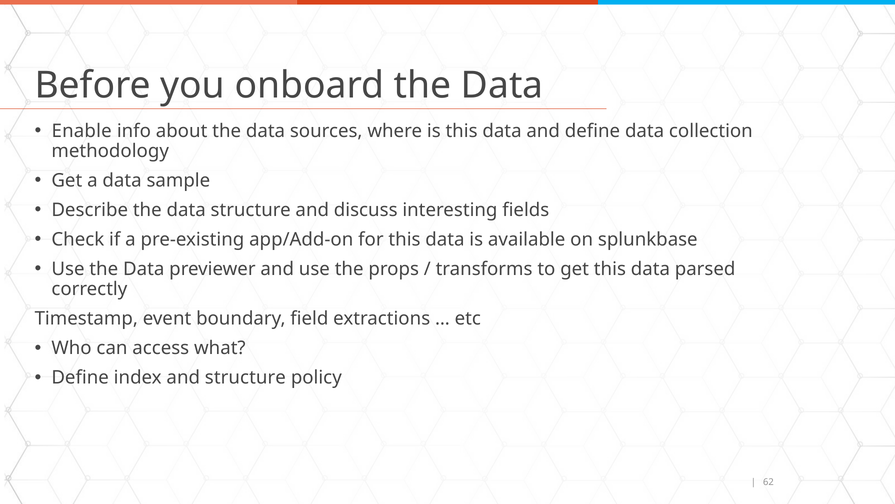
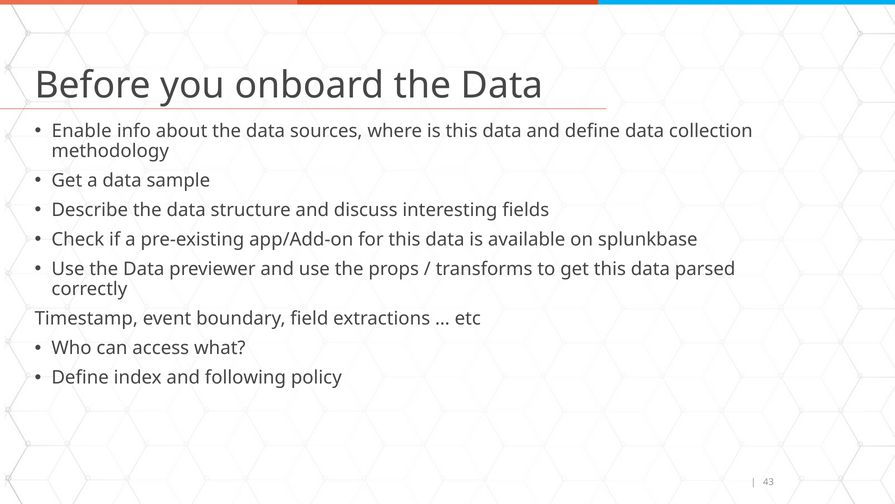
and structure: structure -> following
62: 62 -> 43
